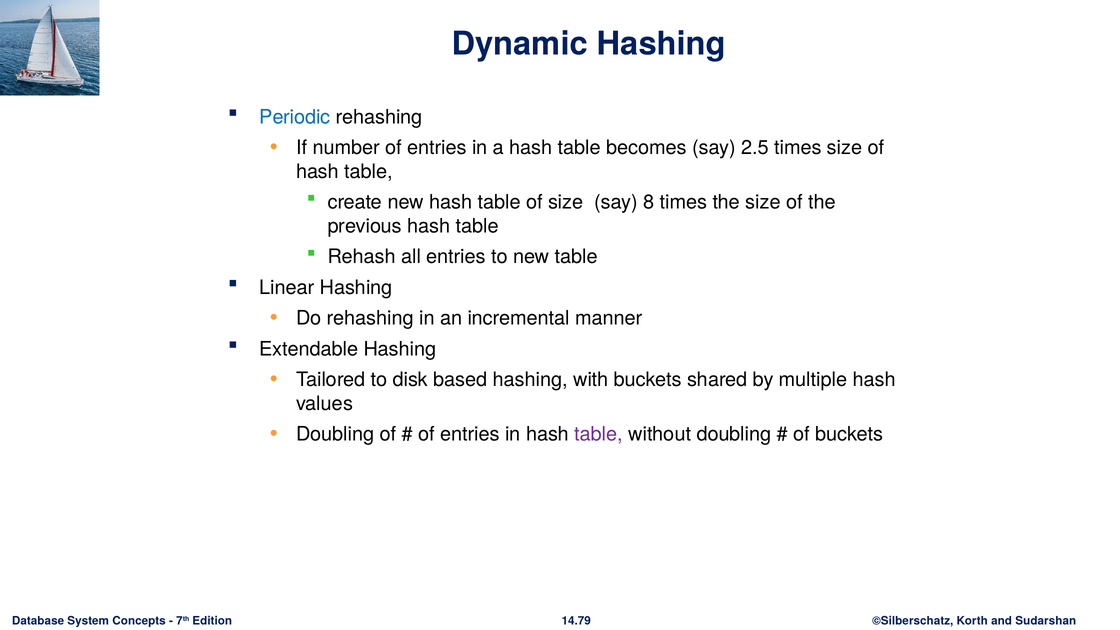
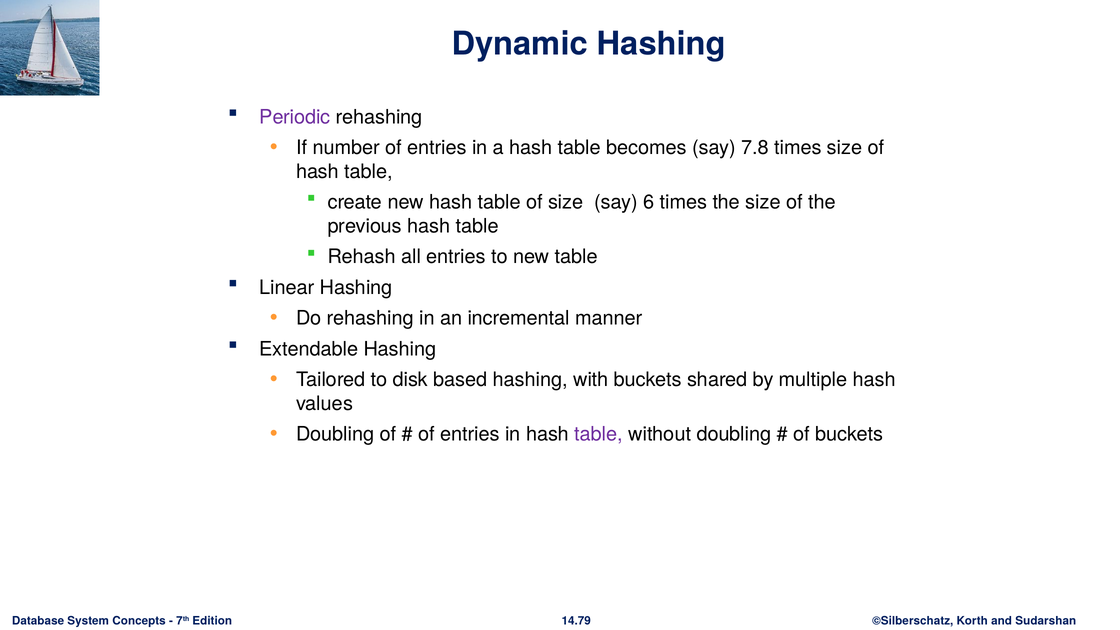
Periodic colour: blue -> purple
2.5: 2.5 -> 7.8
8: 8 -> 6
